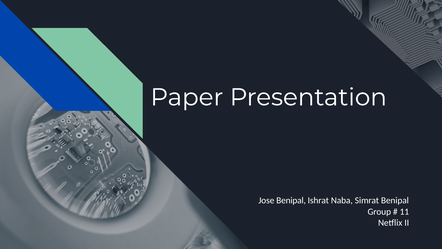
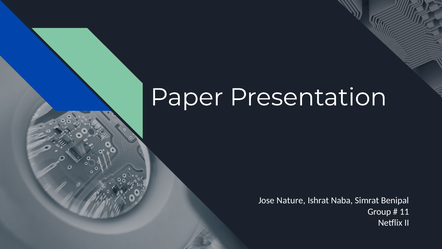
Jose Benipal: Benipal -> Nature
